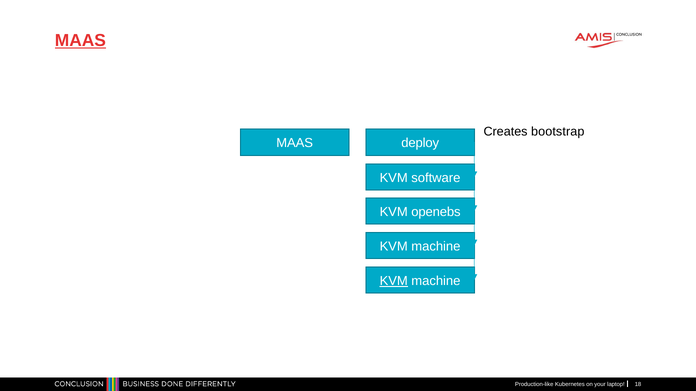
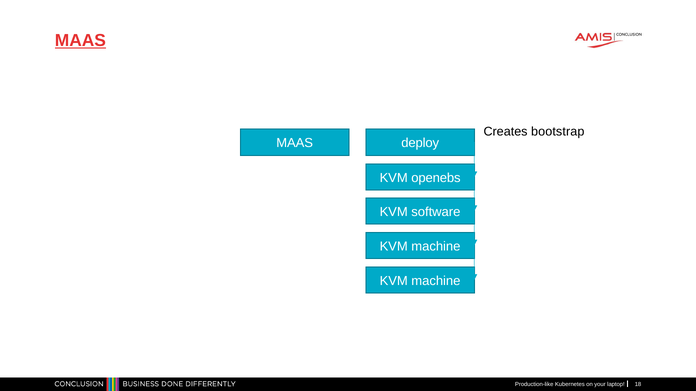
software: software -> openebs
openebs: openebs -> software
KVM at (394, 281) underline: present -> none
